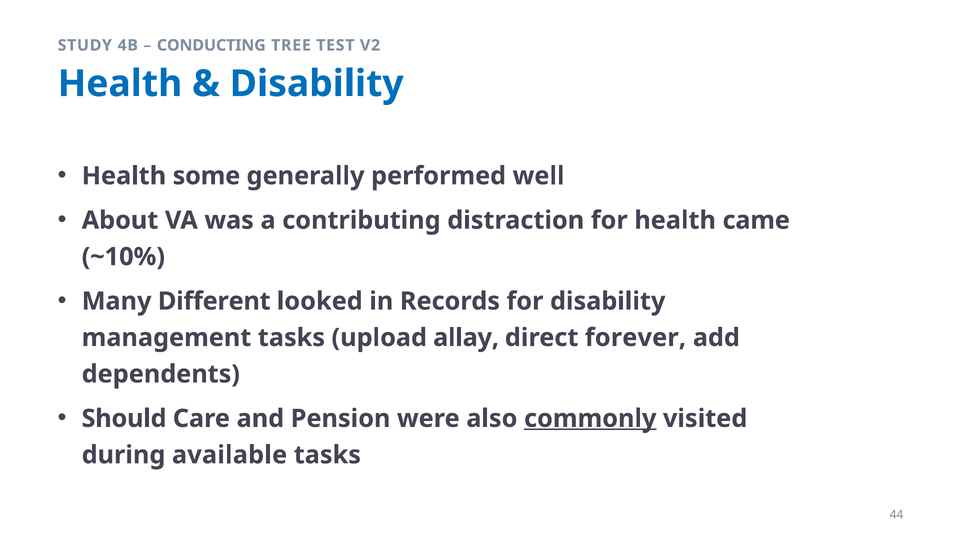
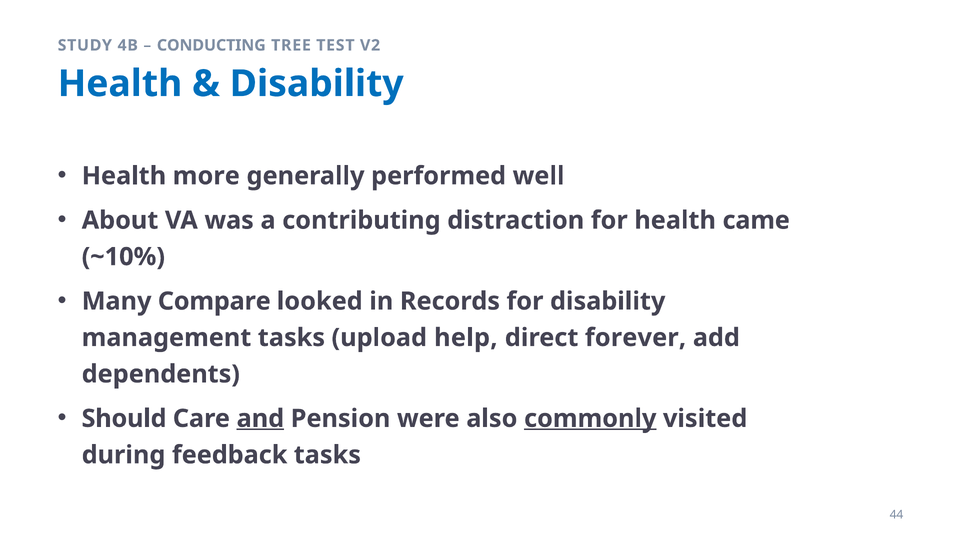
some: some -> more
Different: Different -> Compare
allay: allay -> help
and underline: none -> present
available: available -> feedback
